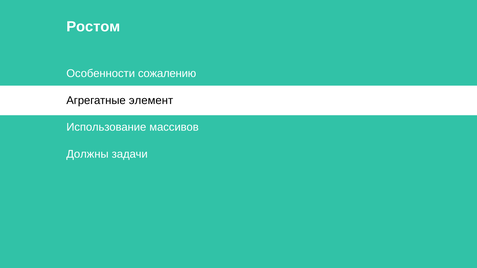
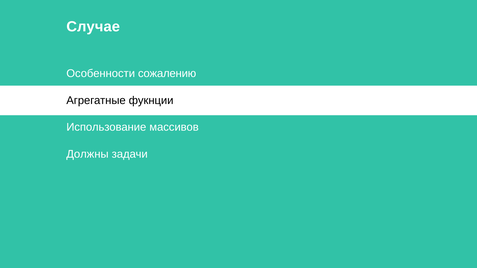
Ростом: Ростом -> Случае
элемент: элемент -> фукнции
